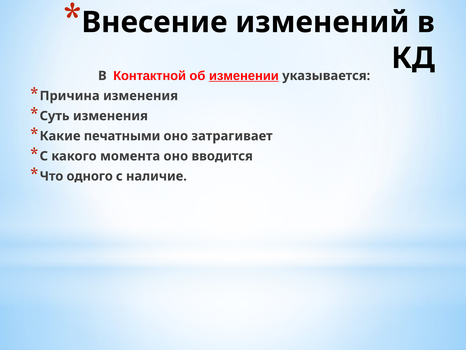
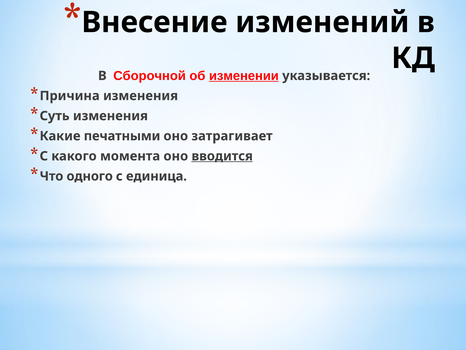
Контактной: Контактной -> Сборочной
вводится underline: none -> present
наличие: наличие -> единица
